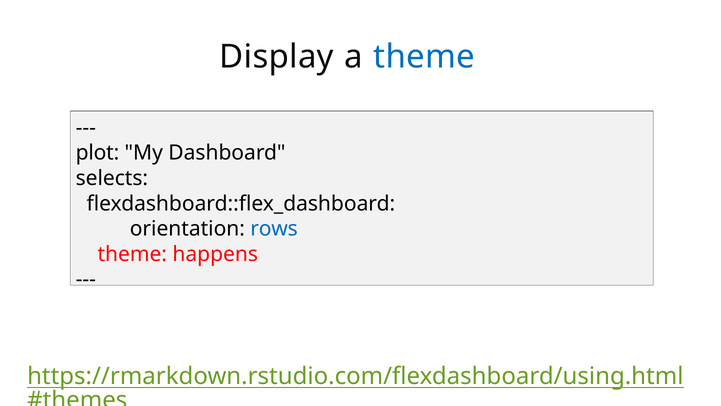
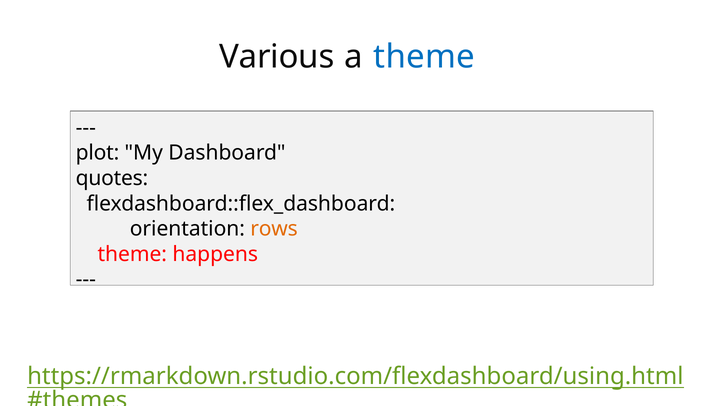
Display: Display -> Various
selects: selects -> quotes
rows colour: blue -> orange
